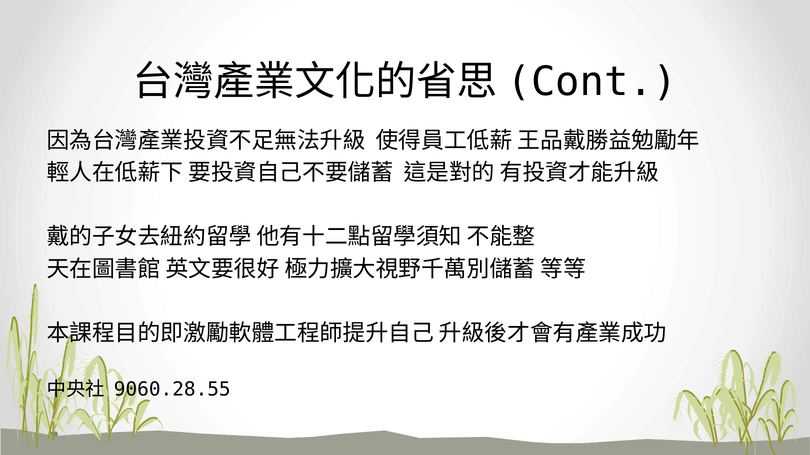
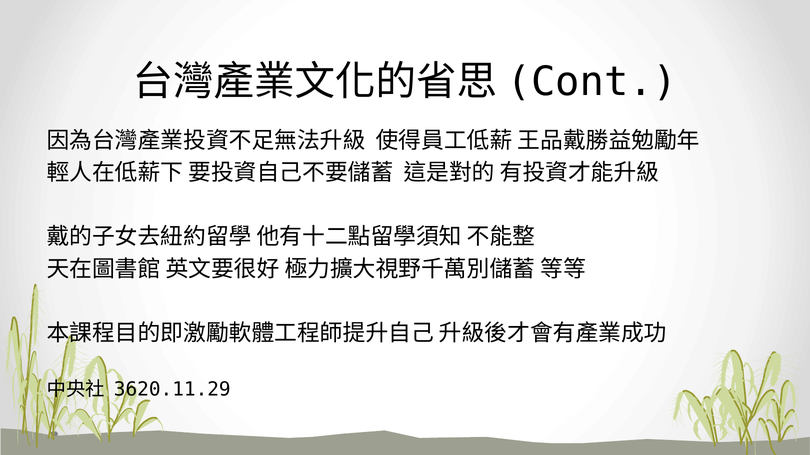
9060.28.55: 9060.28.55 -> 3620.11.29
